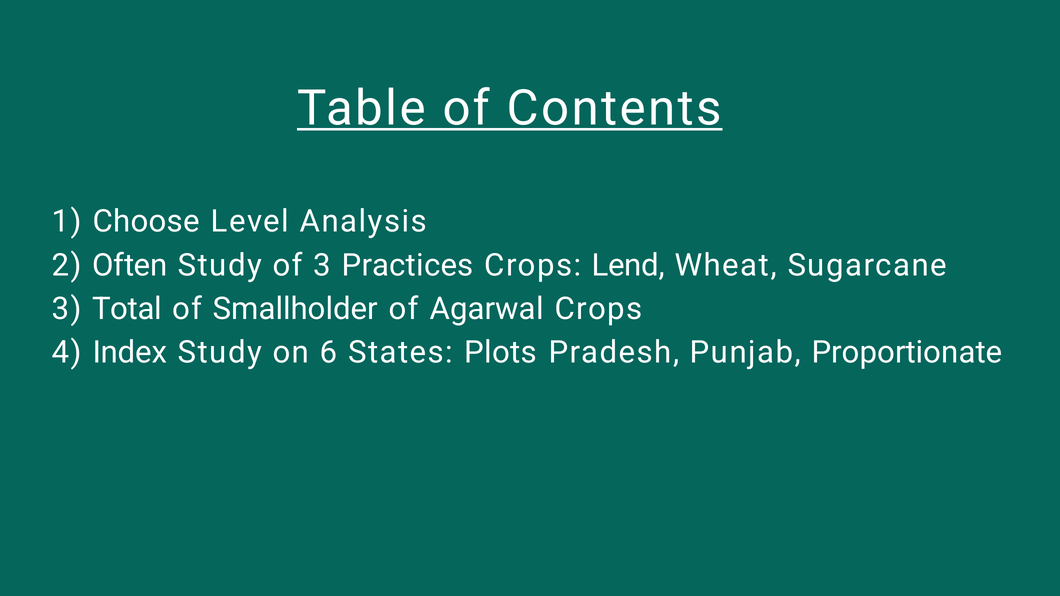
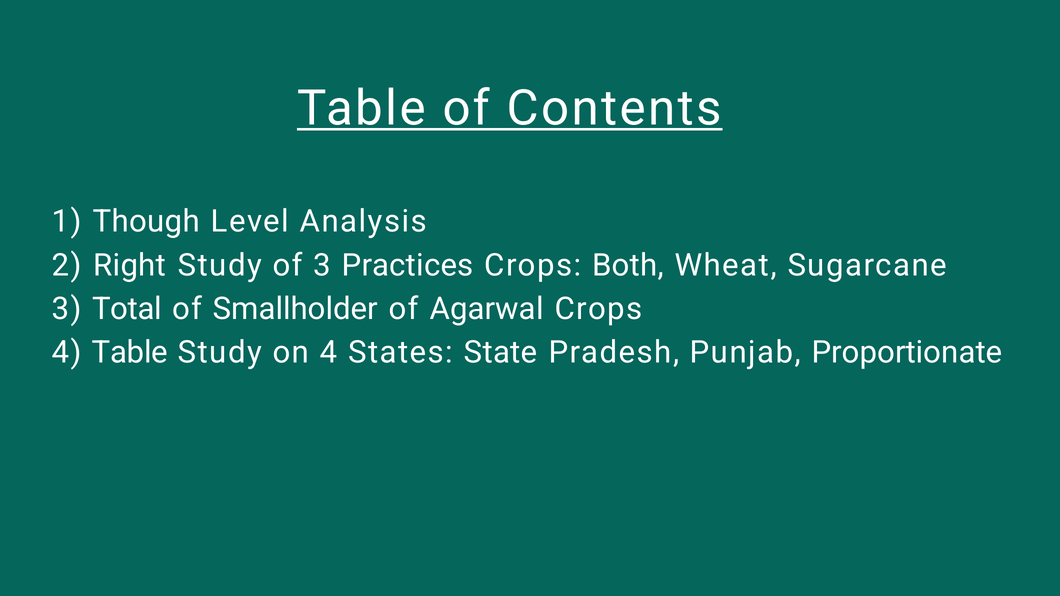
Choose: Choose -> Though
Often: Often -> Right
Lend: Lend -> Both
4 Index: Index -> Table
on 6: 6 -> 4
Plots: Plots -> State
